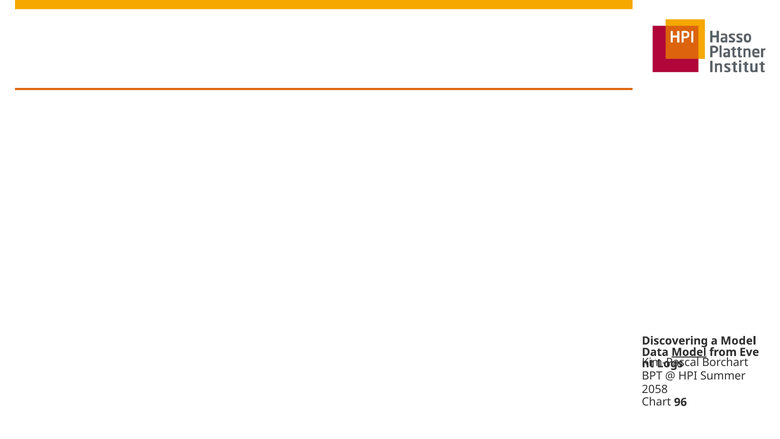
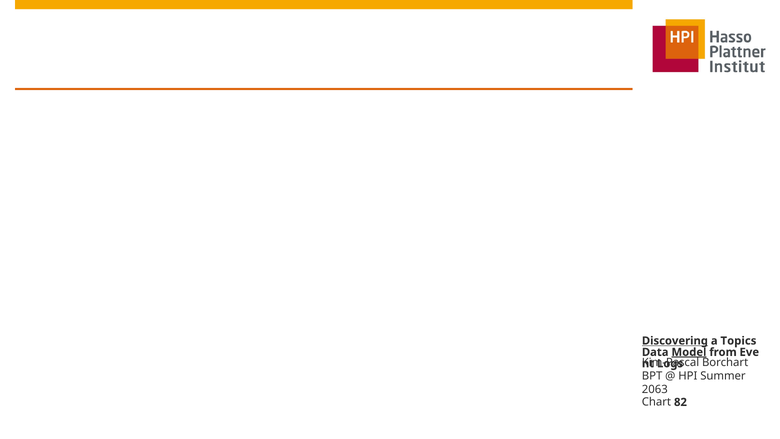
Discovering underline: none -> present
a Model: Model -> Topics
2058: 2058 -> 2063
96: 96 -> 82
